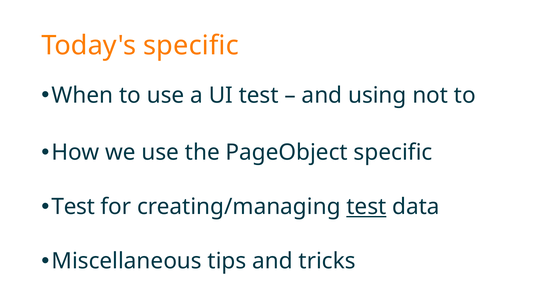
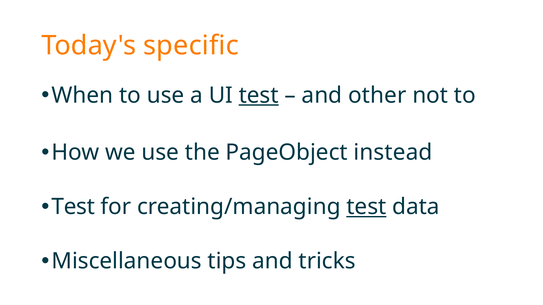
test at (259, 95) underline: none -> present
using: using -> other
PageObject specific: specific -> instead
